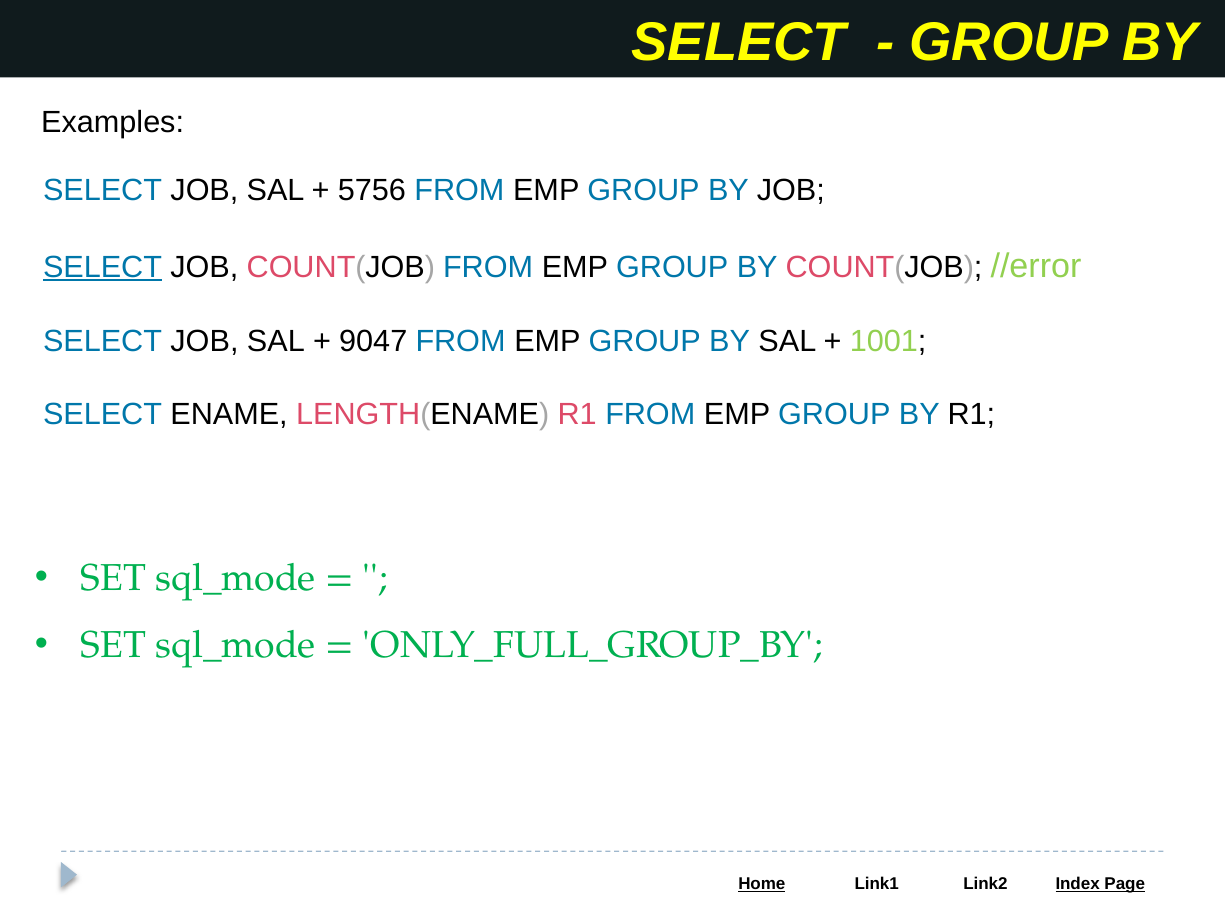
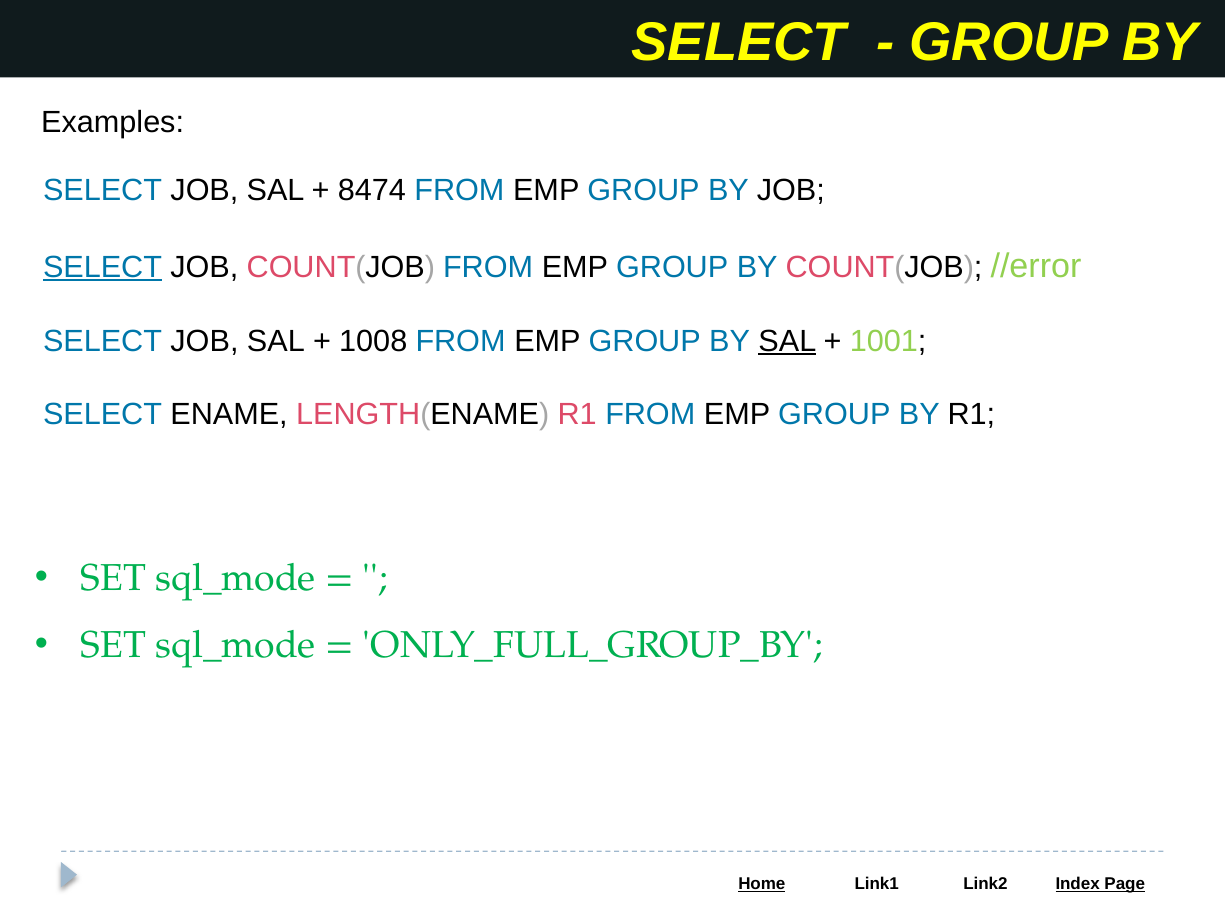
5756: 5756 -> 8474
9047: 9047 -> 1008
SAL at (787, 341) underline: none -> present
